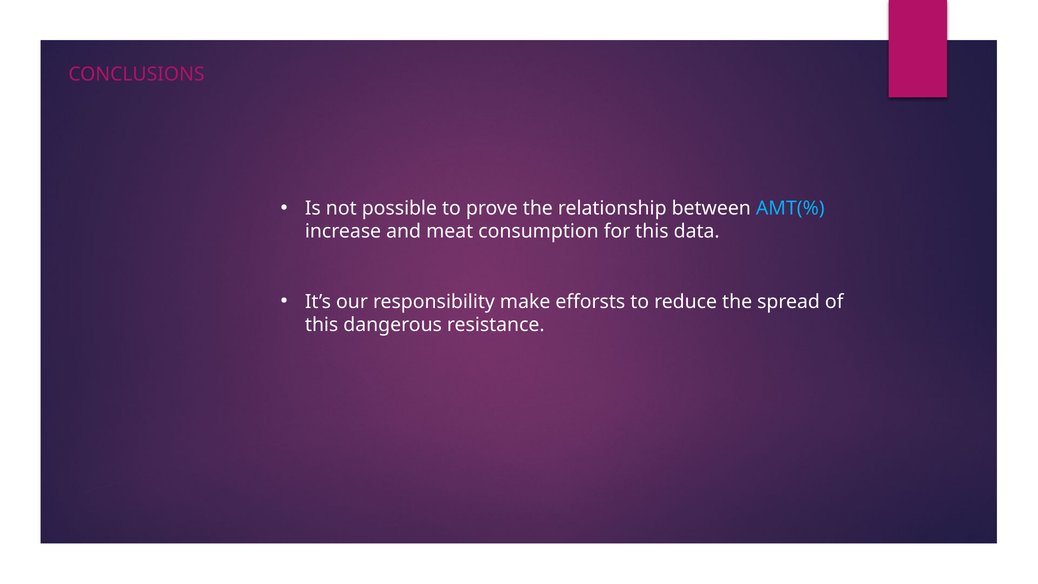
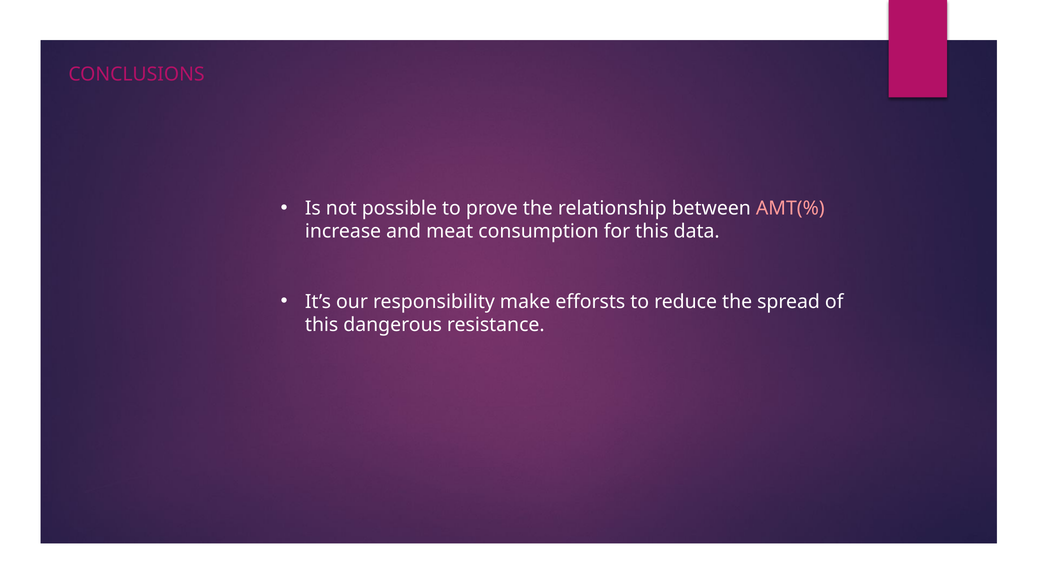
AMT(% colour: light blue -> pink
